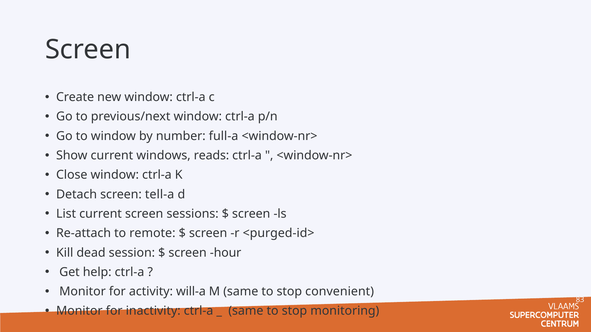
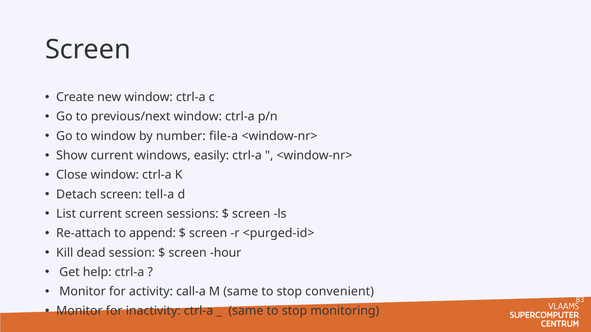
full-a: full-a -> file-a
reads: reads -> easily
remote: remote -> append
will-a: will-a -> call-a
